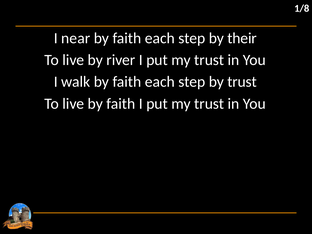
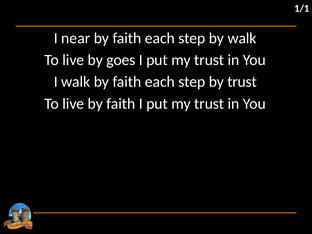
1/8: 1/8 -> 1/1
by their: their -> walk
river: river -> goes
